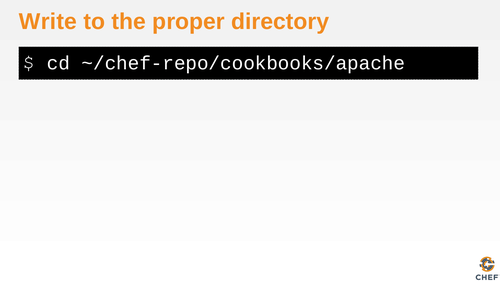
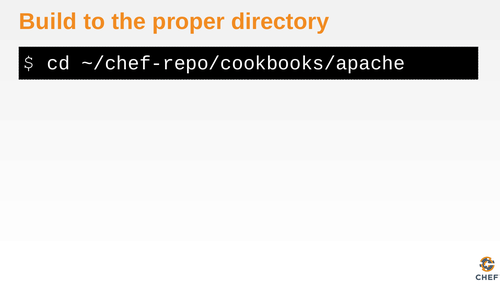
Write: Write -> Build
